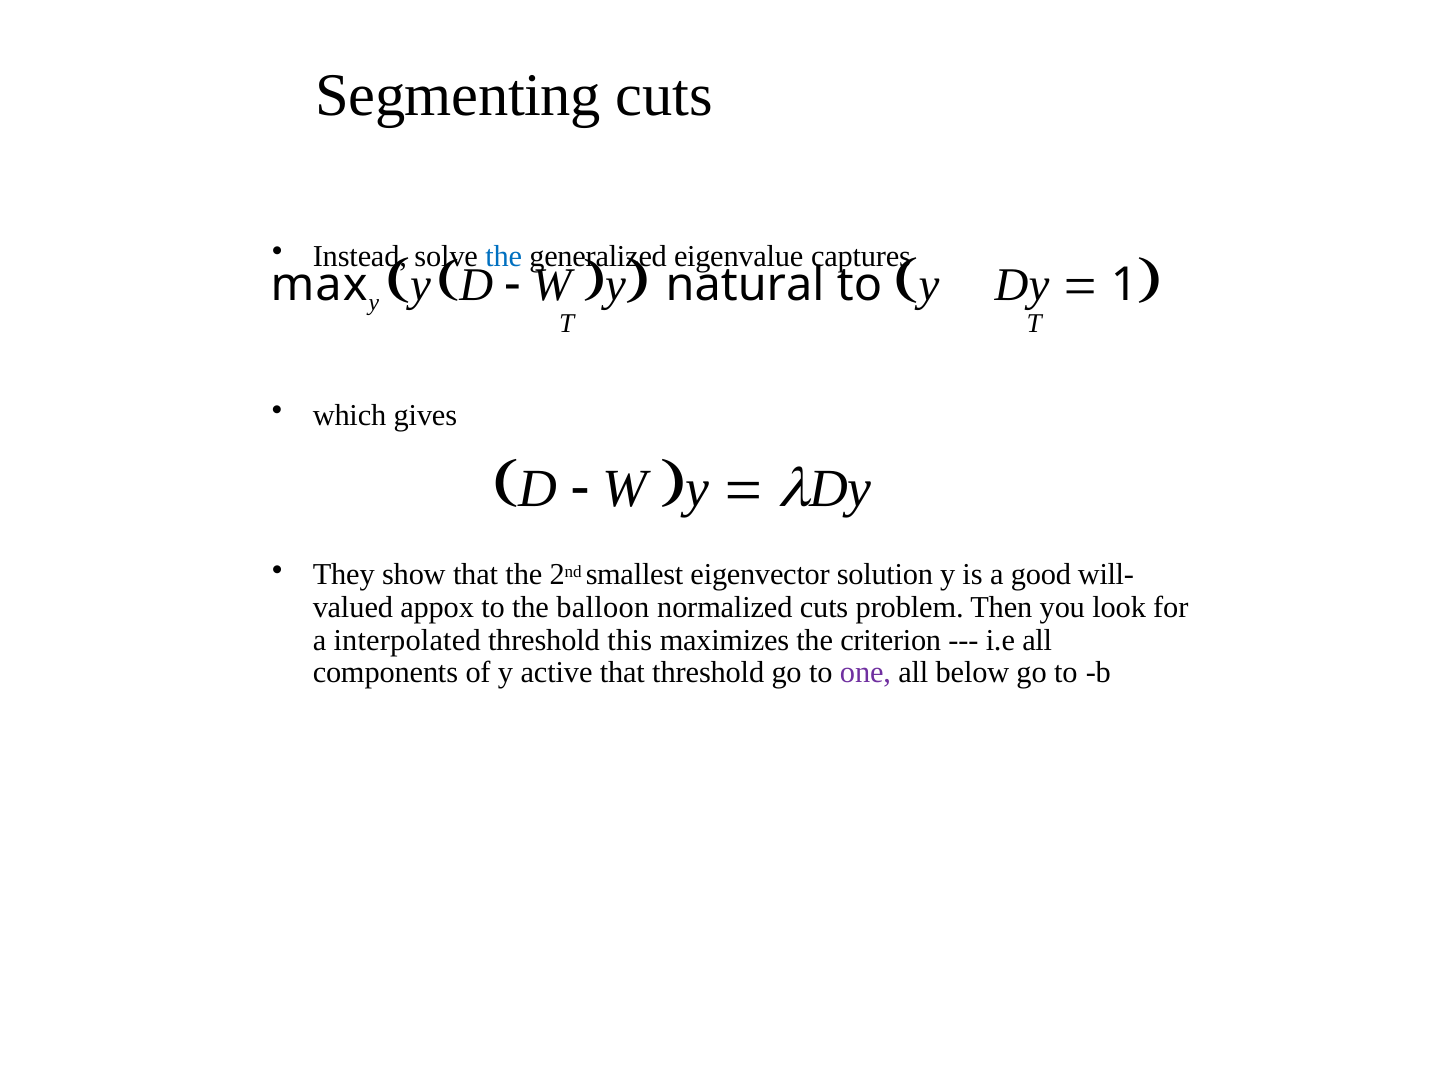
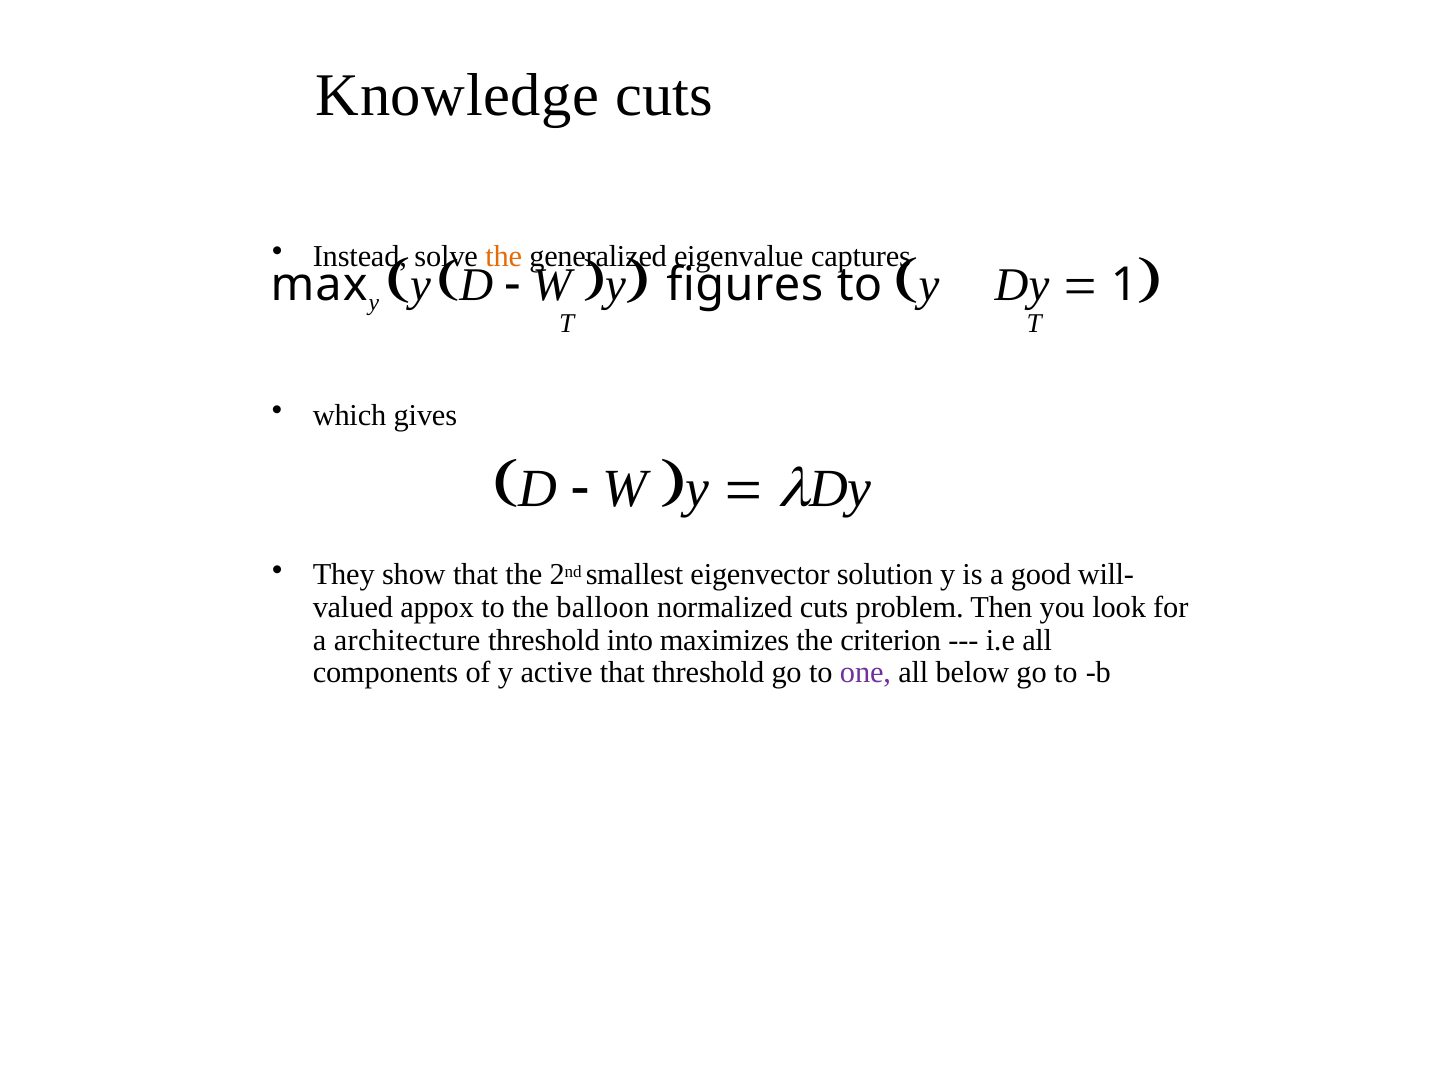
Segmenting: Segmenting -> Knowledge
the at (504, 256) colour: blue -> orange
natural: natural -> figures
interpolated: interpolated -> architecture
this: this -> into
